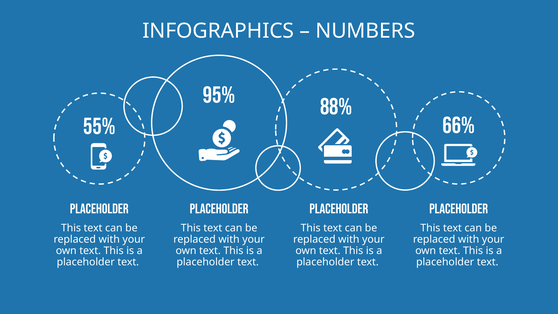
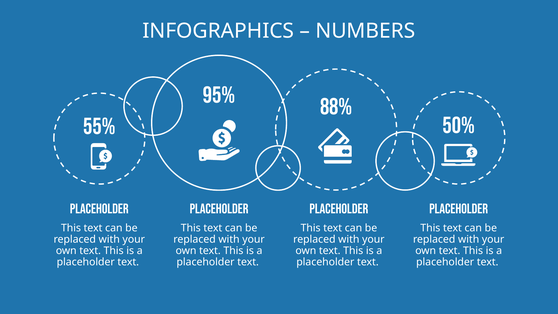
66%: 66% -> 50%
